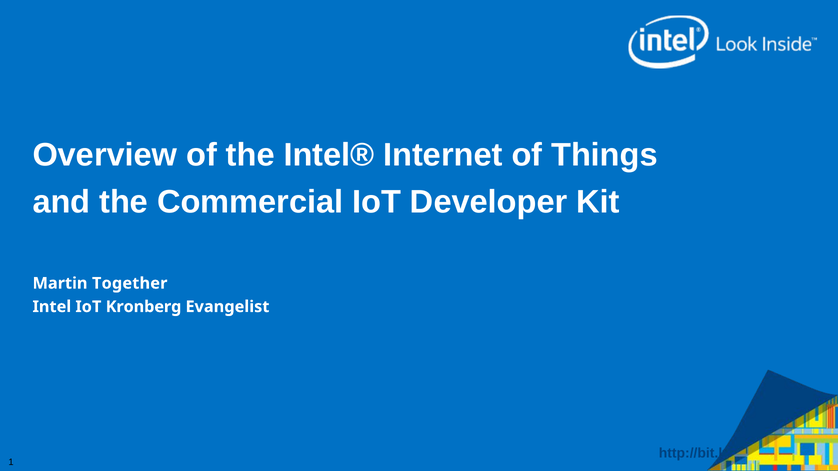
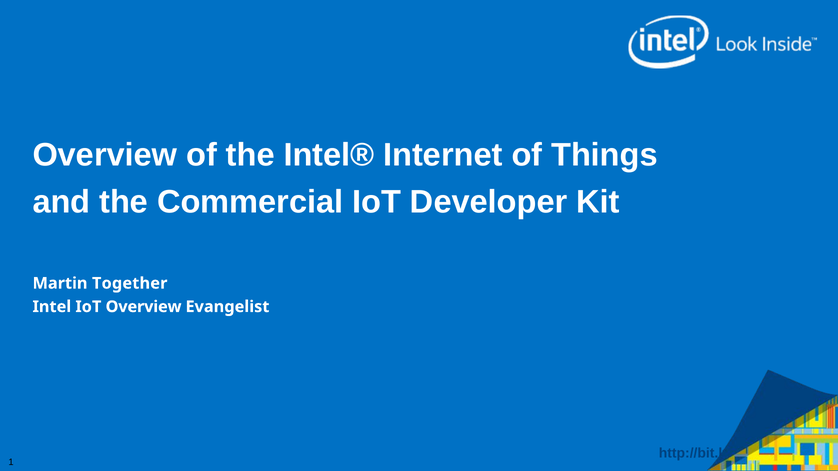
IoT Kronberg: Kronberg -> Overview
